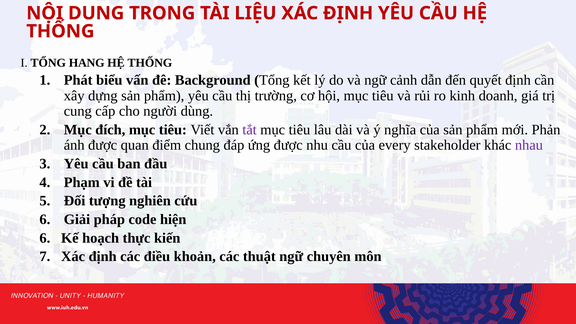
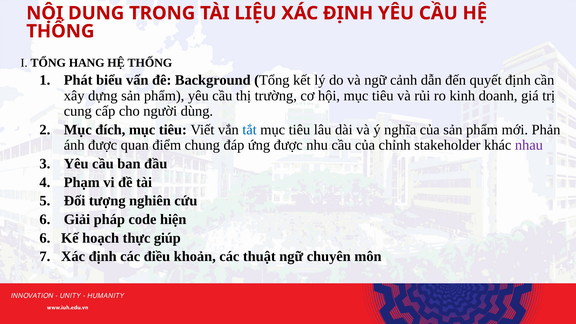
tắt colour: purple -> blue
every: every -> chỉnh
kiến: kiến -> giúp
